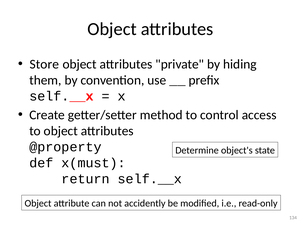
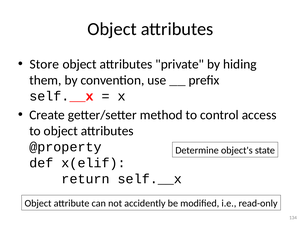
x(must: x(must -> x(elif
